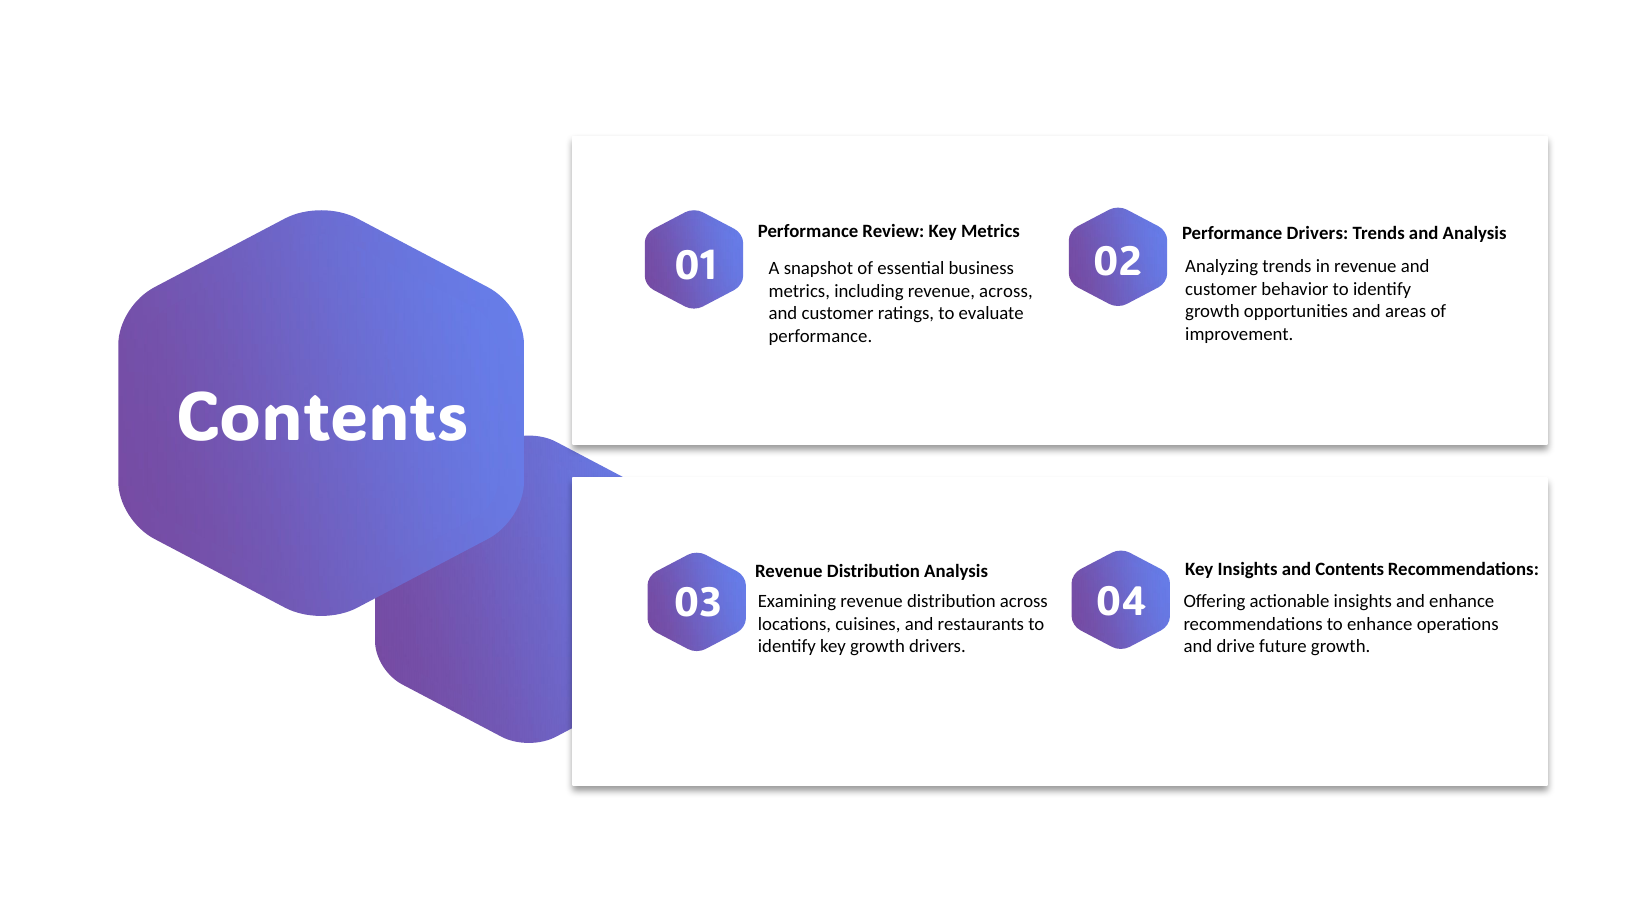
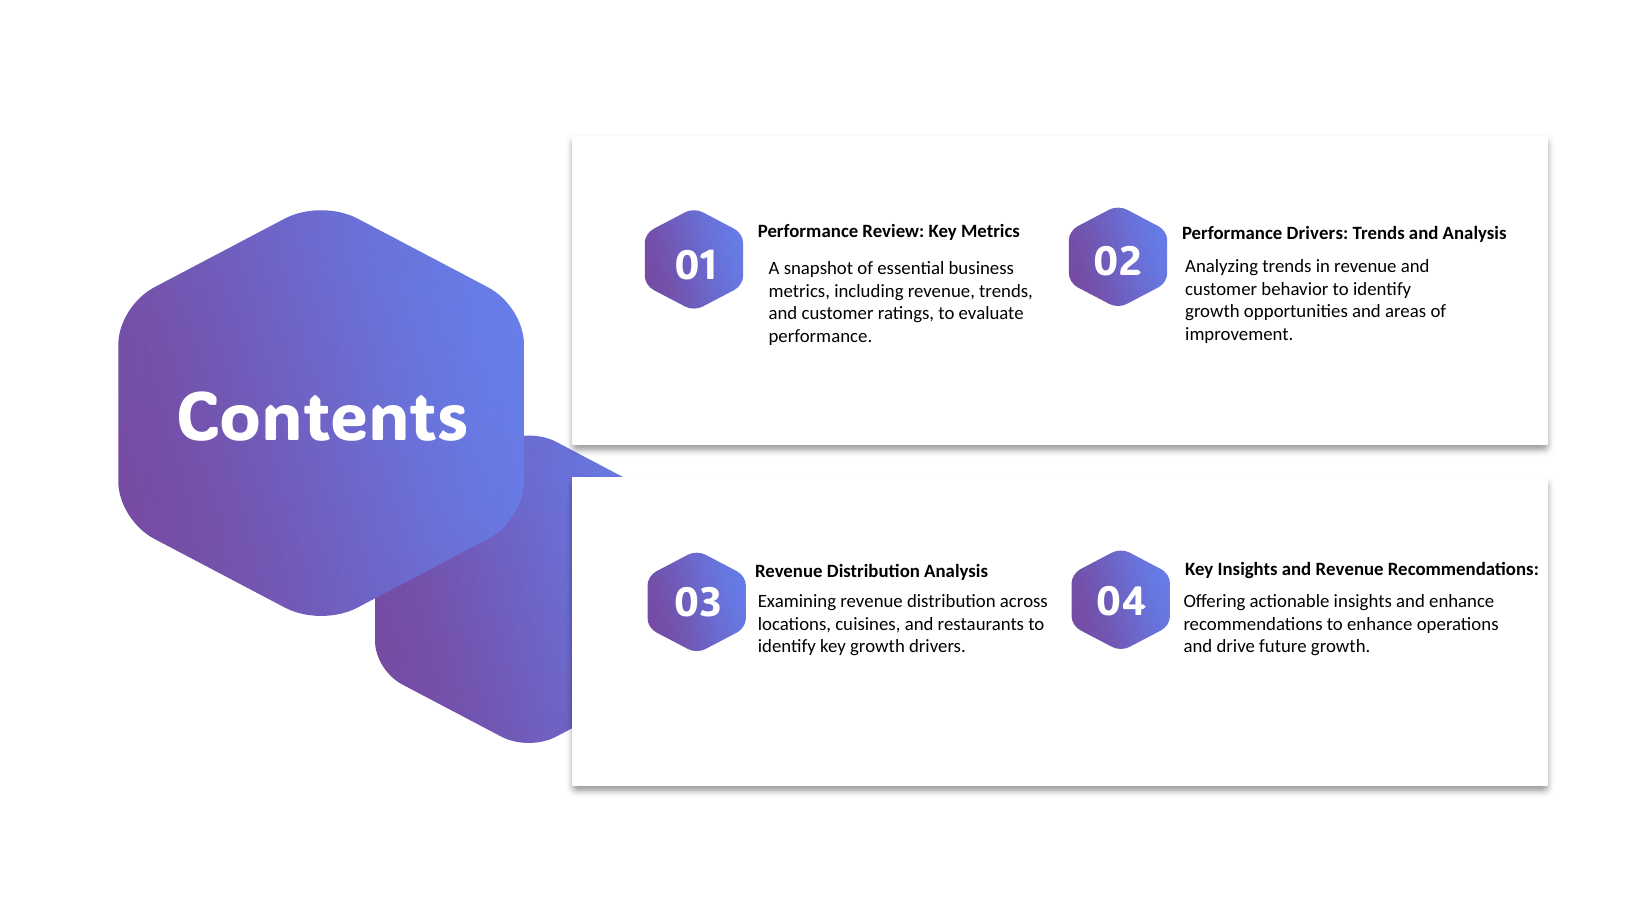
revenue across: across -> trends
and Contents: Contents -> Revenue
